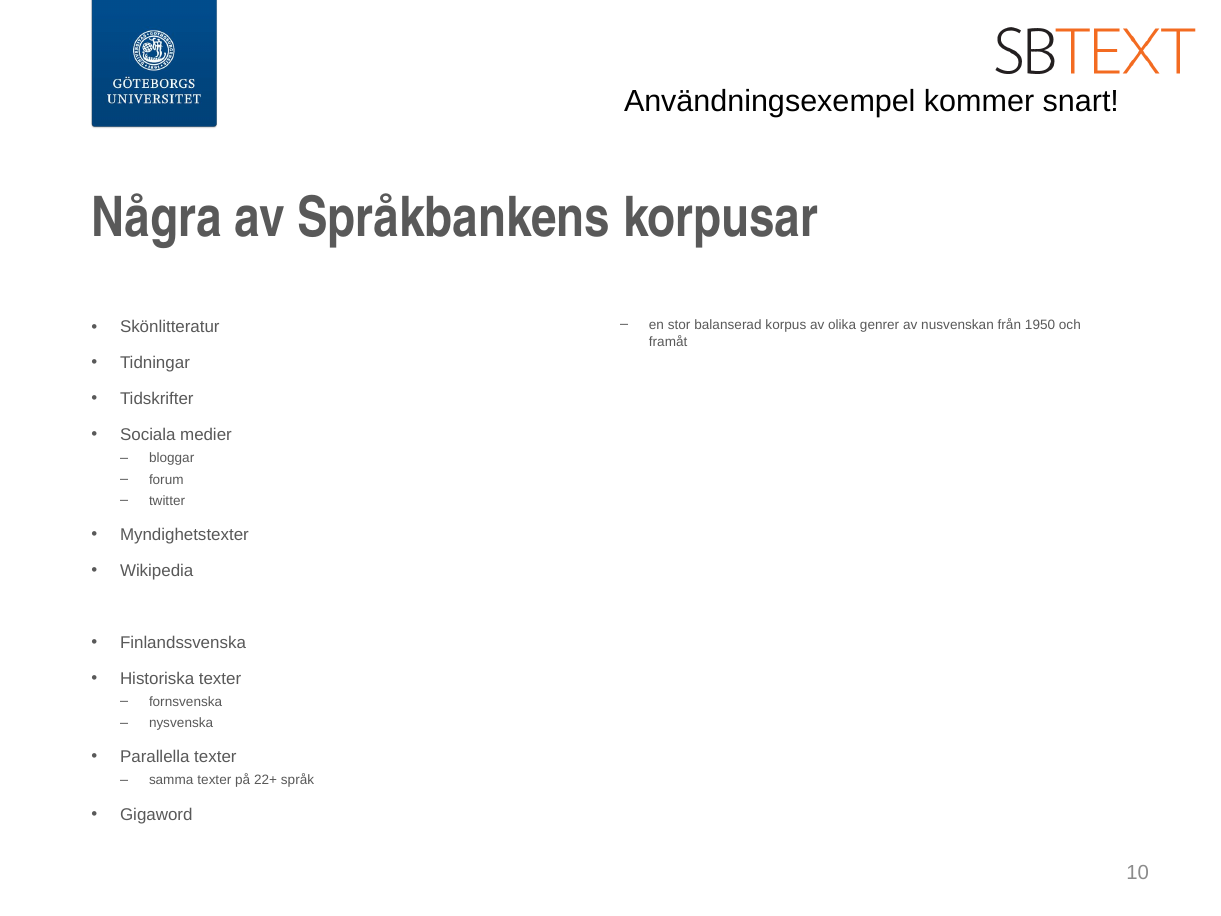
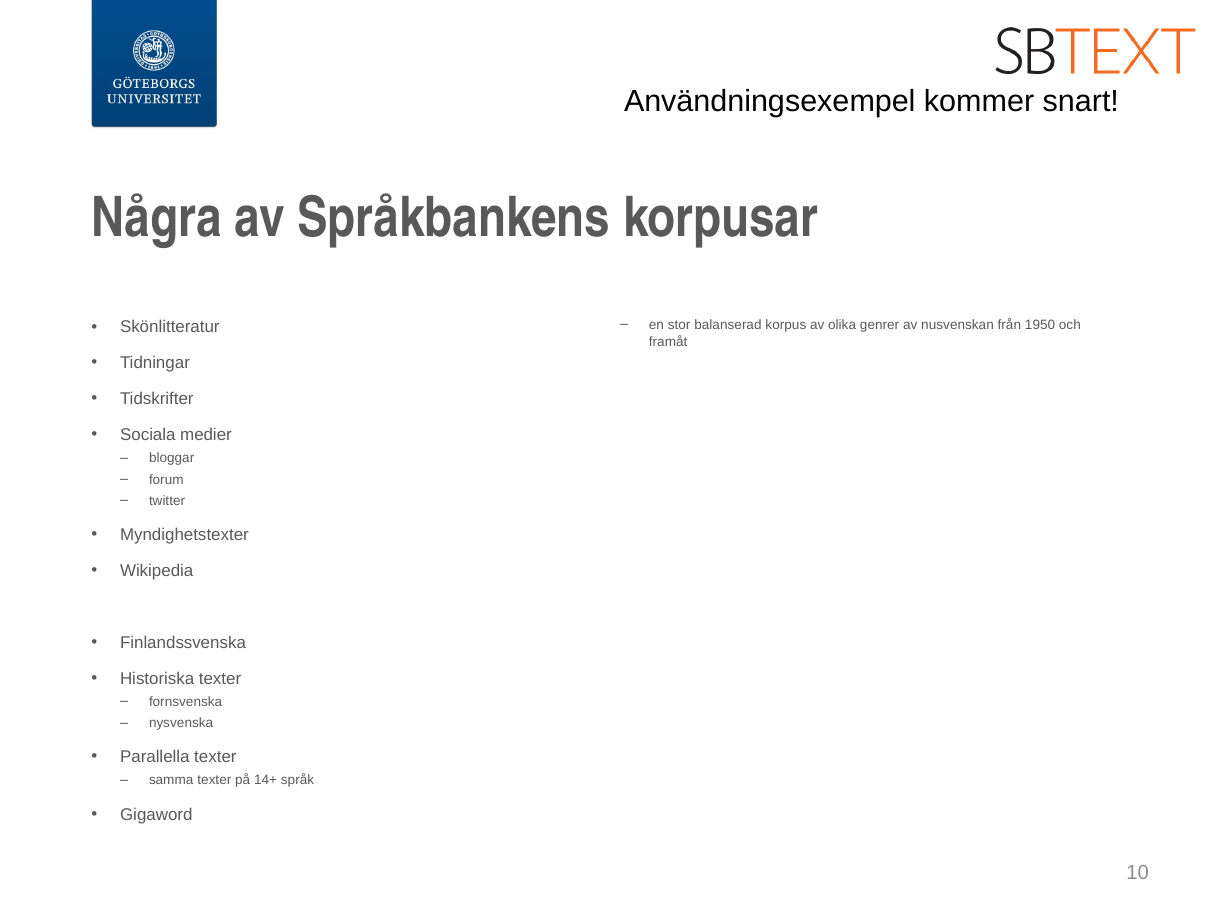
22+: 22+ -> 14+
